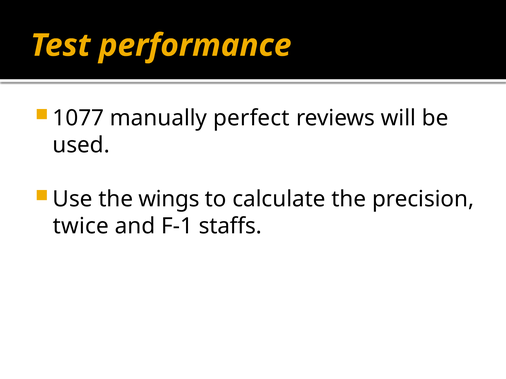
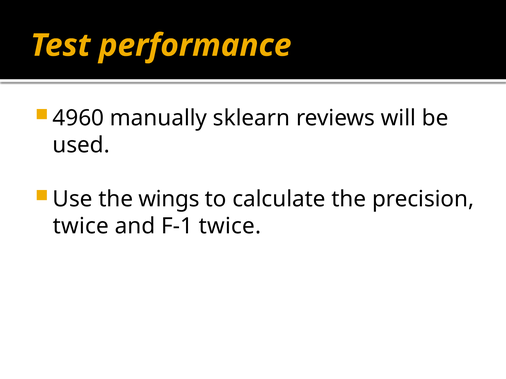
1077: 1077 -> 4960
perfect: perfect -> sklearn
F-1 staffs: staffs -> twice
